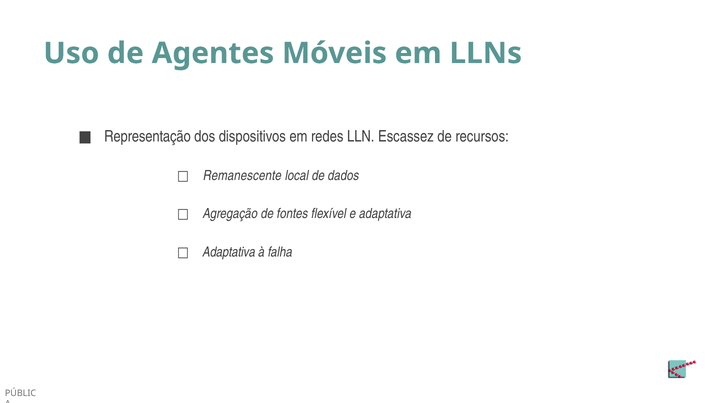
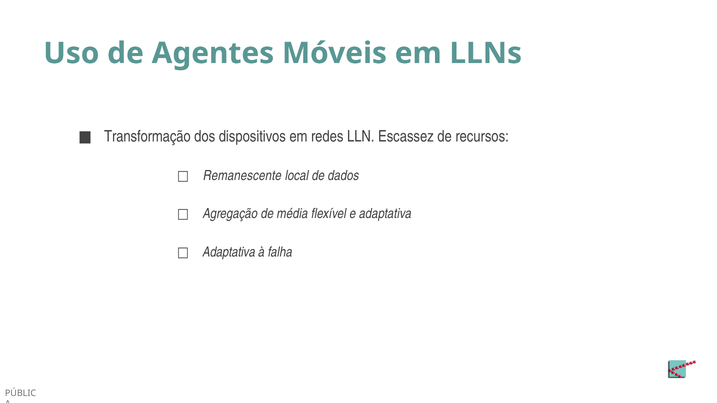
Representação: Representação -> Transformação
fontes: fontes -> média
